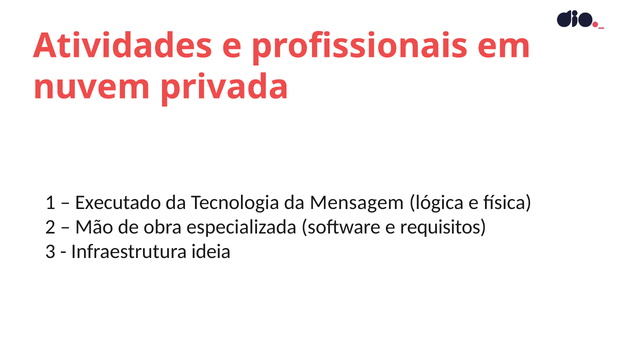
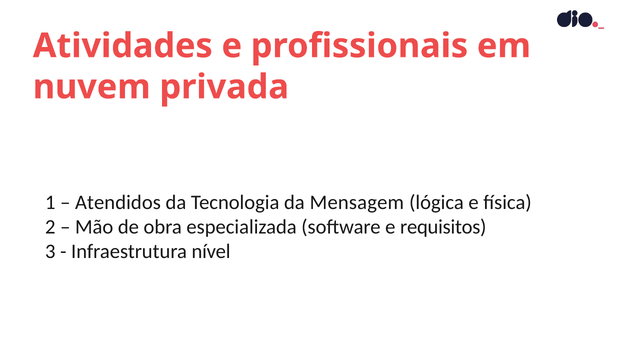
Executado: Executado -> Atendidos
ideia: ideia -> nível
